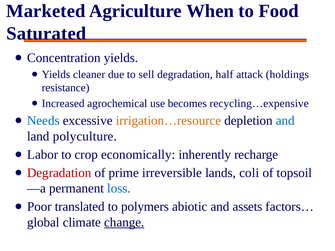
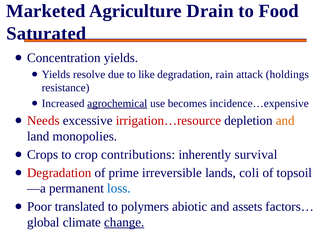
When: When -> Drain
cleaner: cleaner -> resolve
sell: sell -> like
half: half -> rain
agrochemical underline: none -> present
recycling…expensive: recycling…expensive -> incidence…expensive
Needs colour: blue -> red
irrigation…resource colour: orange -> red
and at (285, 121) colour: blue -> orange
polyculture: polyculture -> monopolies
Labor: Labor -> Crops
economically: economically -> contributions
recharge: recharge -> survival
